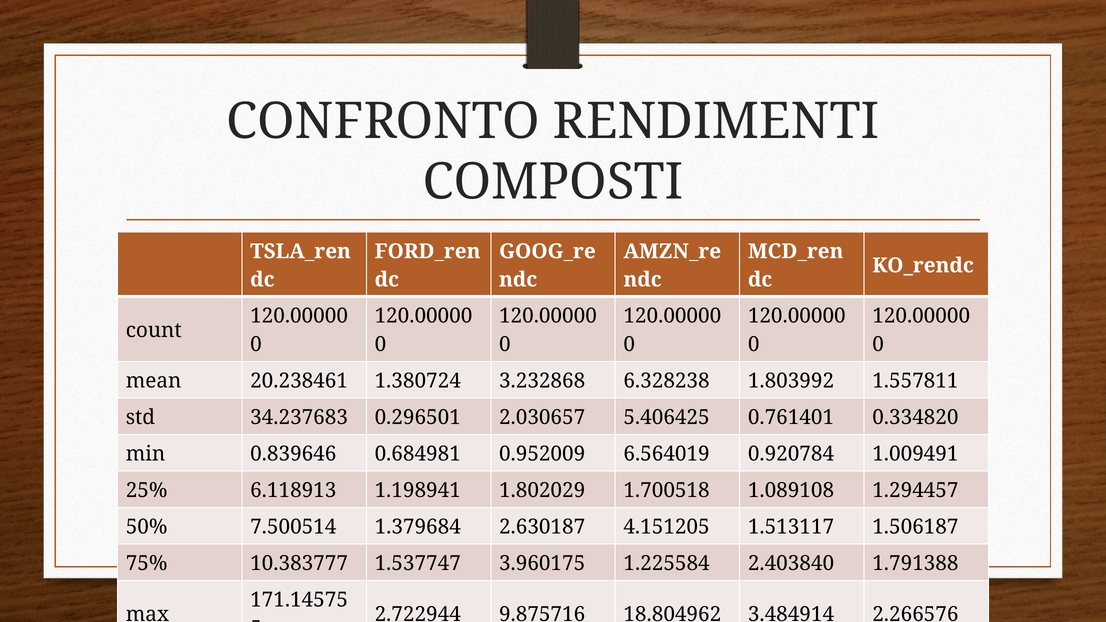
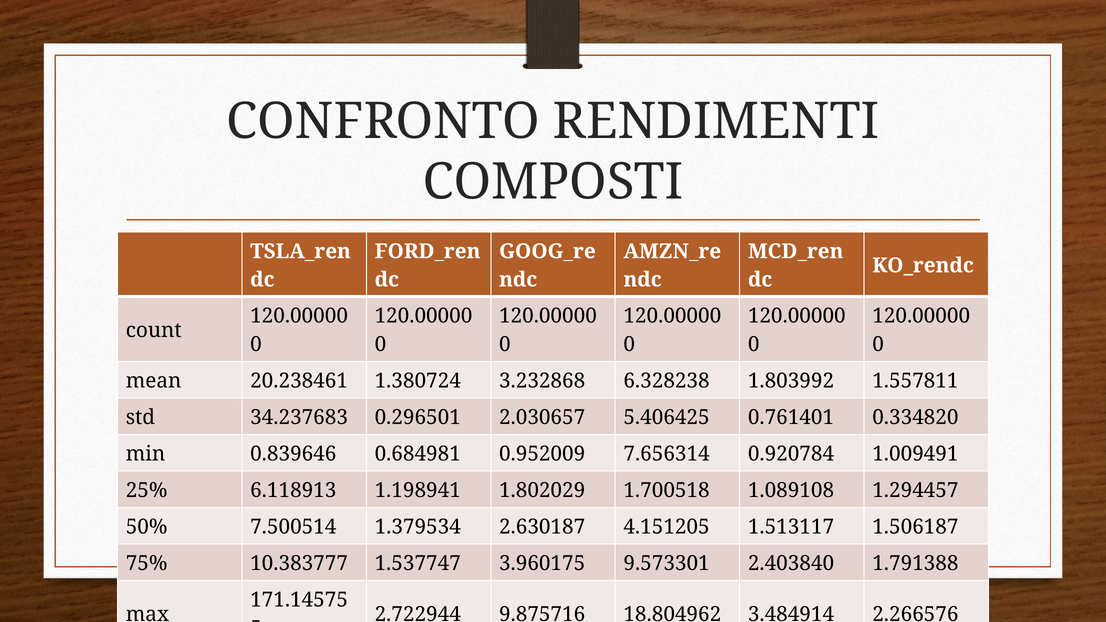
6.564019: 6.564019 -> 7.656314
1.379684: 1.379684 -> 1.379534
1.225584: 1.225584 -> 9.573301
